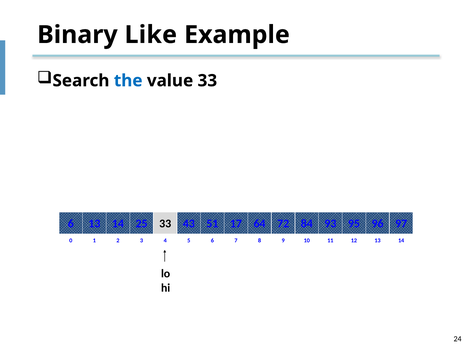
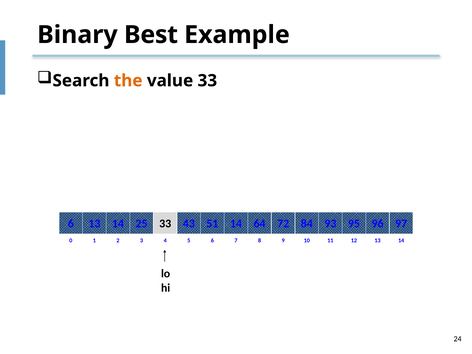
Like: Like -> Best
the colour: blue -> orange
43 17: 17 -> 14
